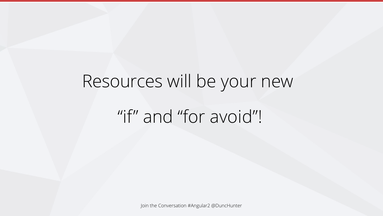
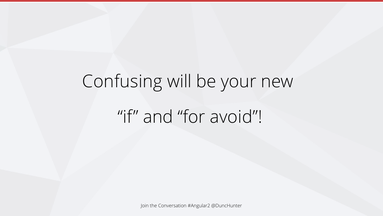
Resources: Resources -> Confusing
